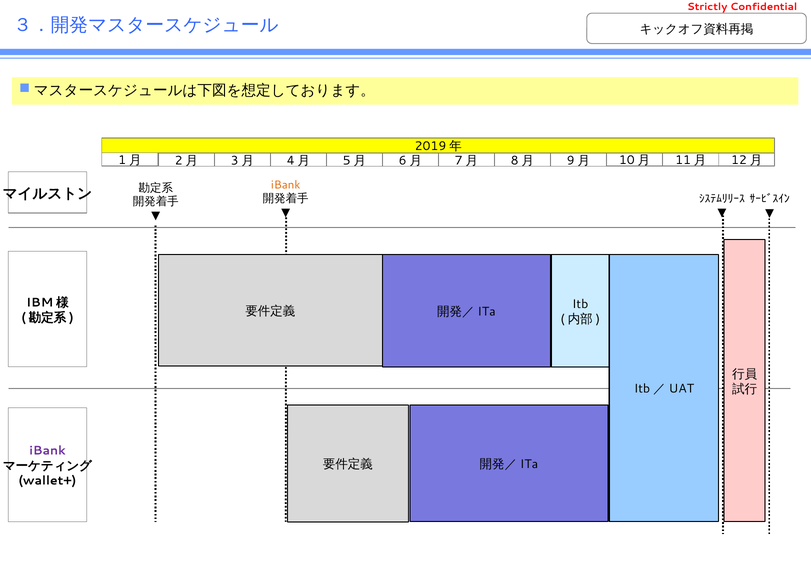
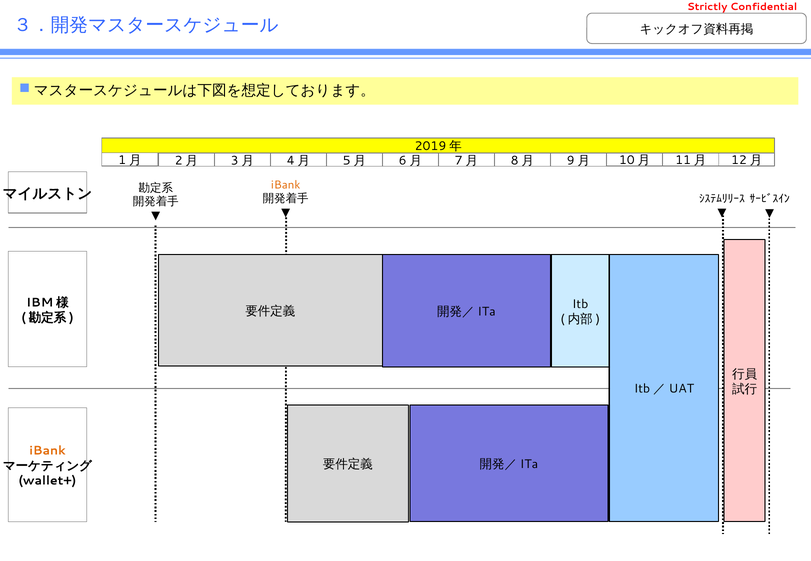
iBank at (47, 451) colour: purple -> orange
